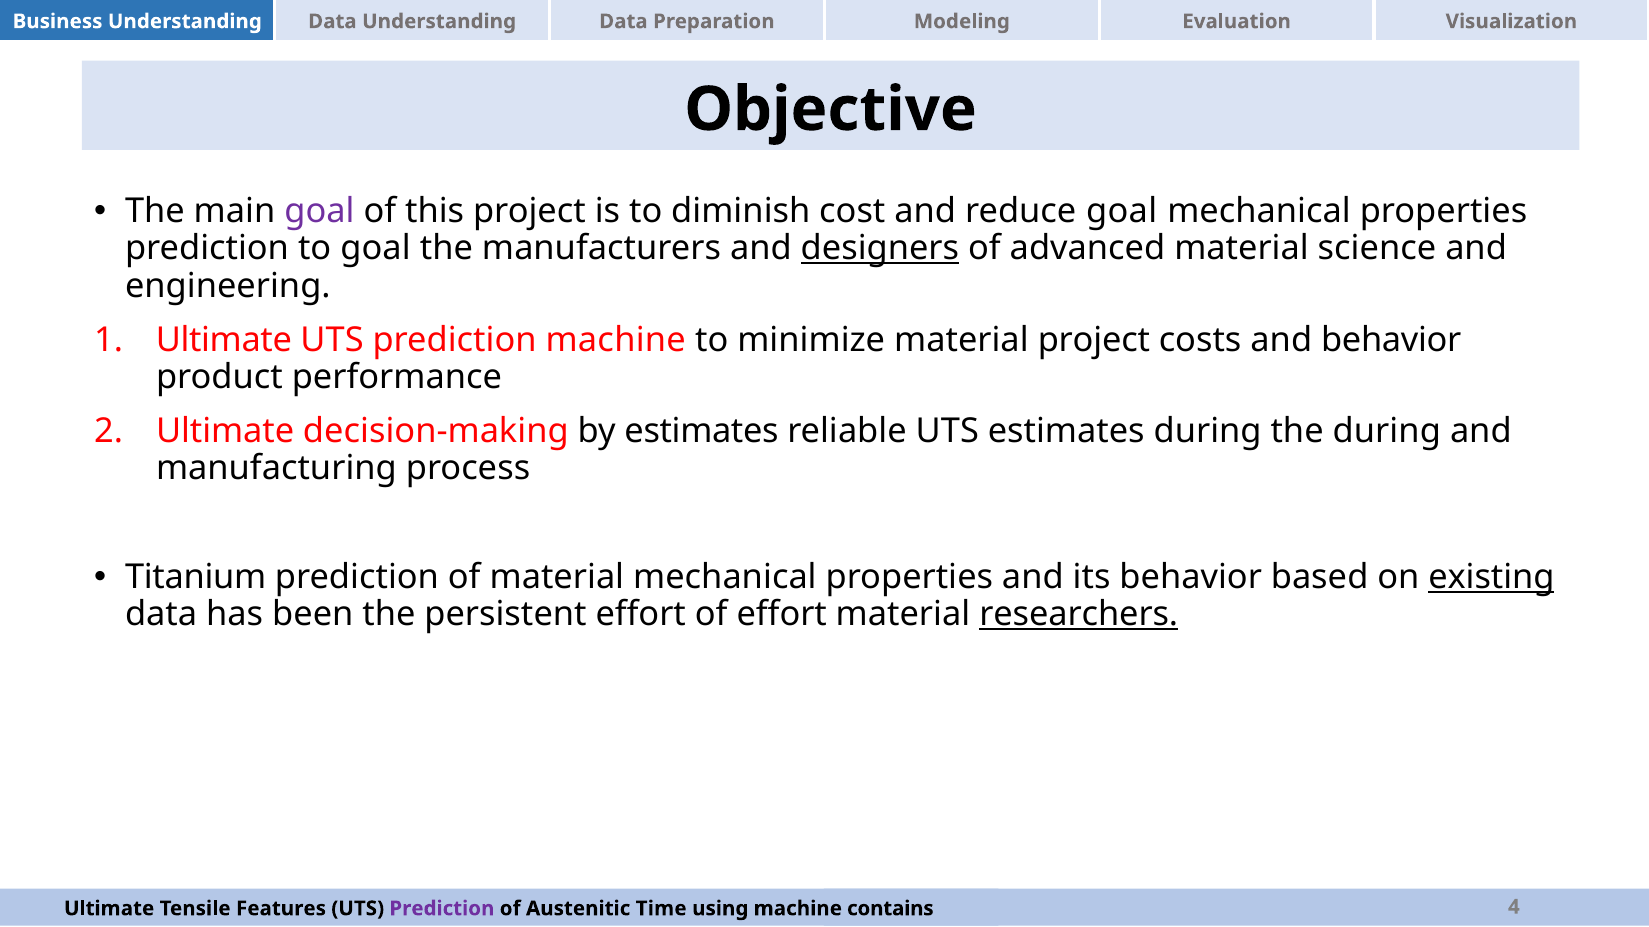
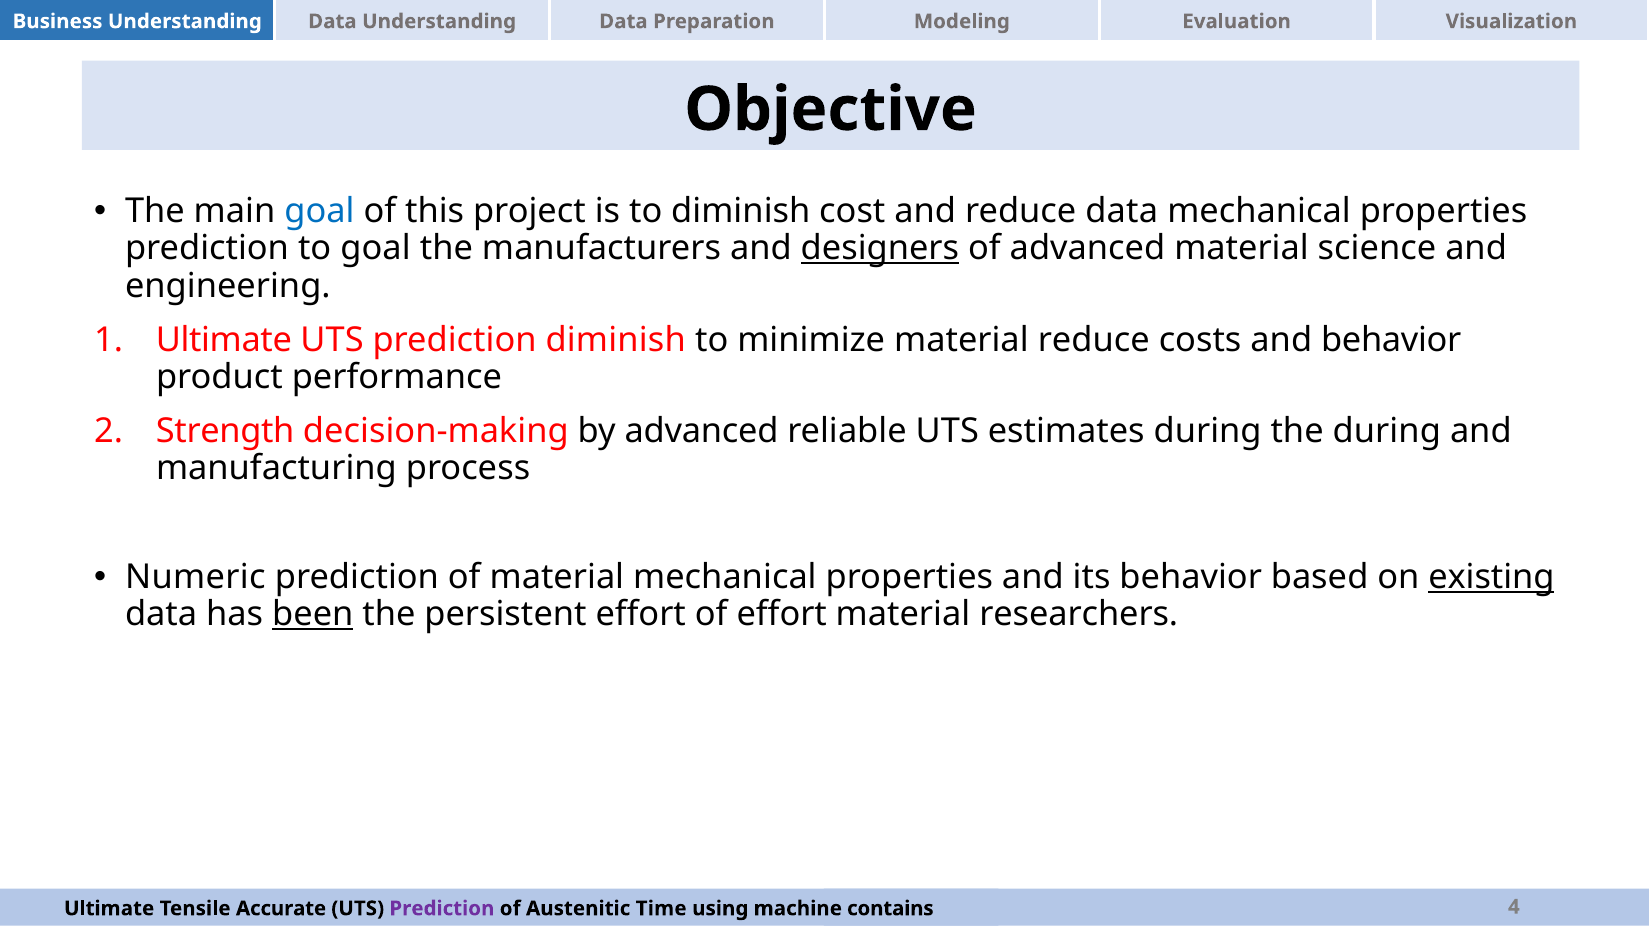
goal at (319, 212) colour: purple -> blue
reduce goal: goal -> data
prediction machine: machine -> diminish
material project: project -> reduce
Ultimate at (225, 432): Ultimate -> Strength
by estimates: estimates -> advanced
Titanium: Titanium -> Numeric
been underline: none -> present
researchers underline: present -> none
Features: Features -> Accurate
